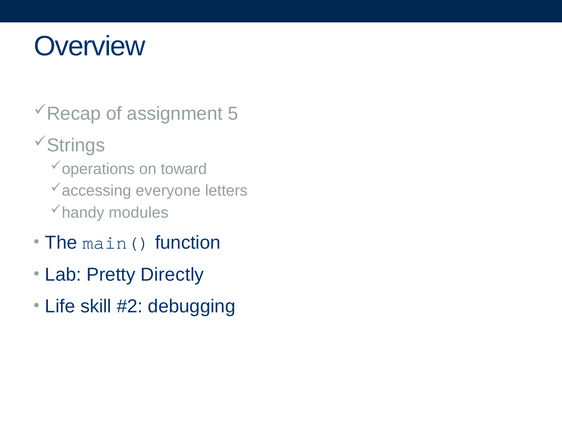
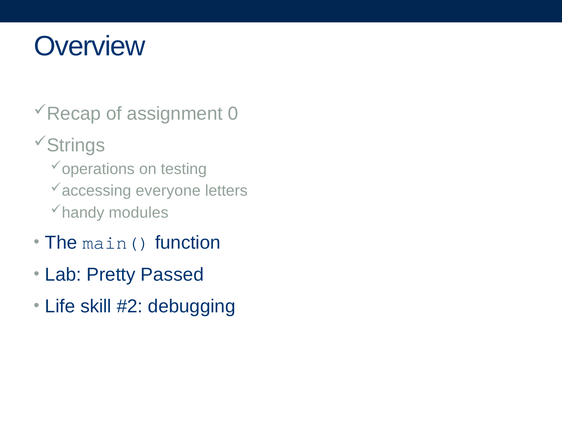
5: 5 -> 0
toward: toward -> testing
Directly: Directly -> Passed
